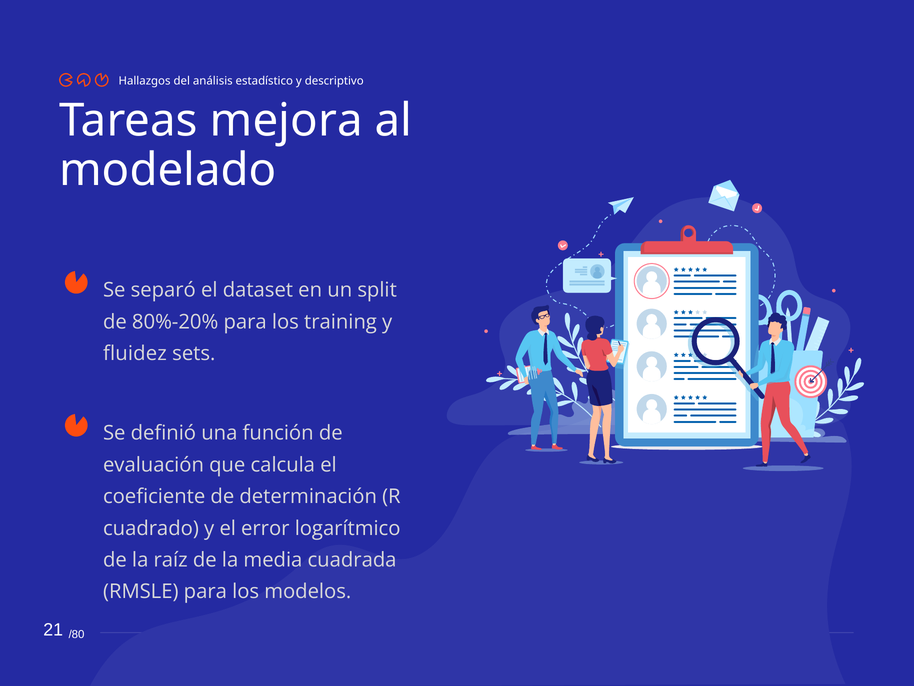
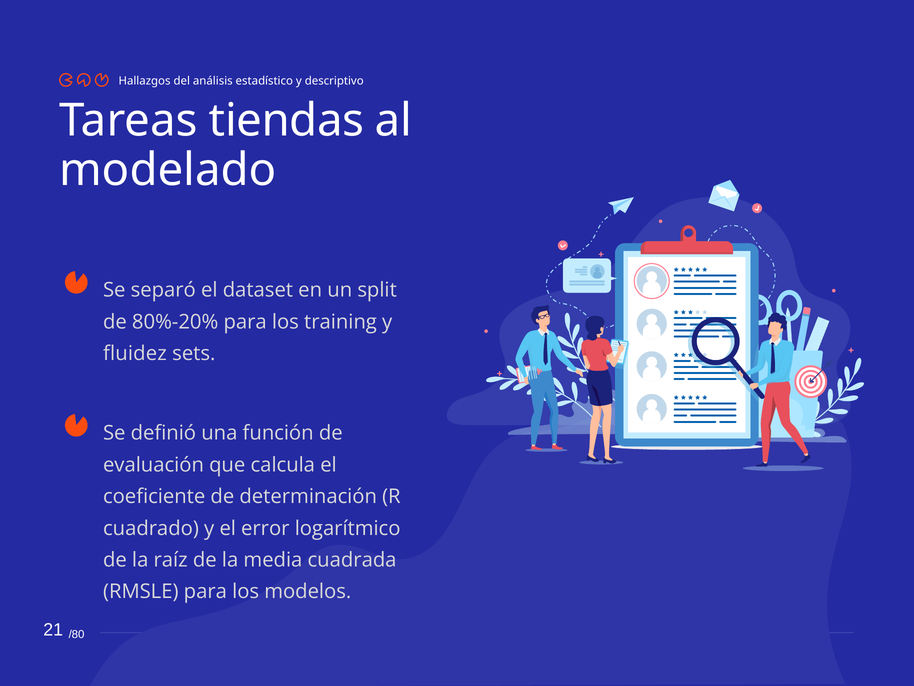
mejora: mejora -> tiendas
